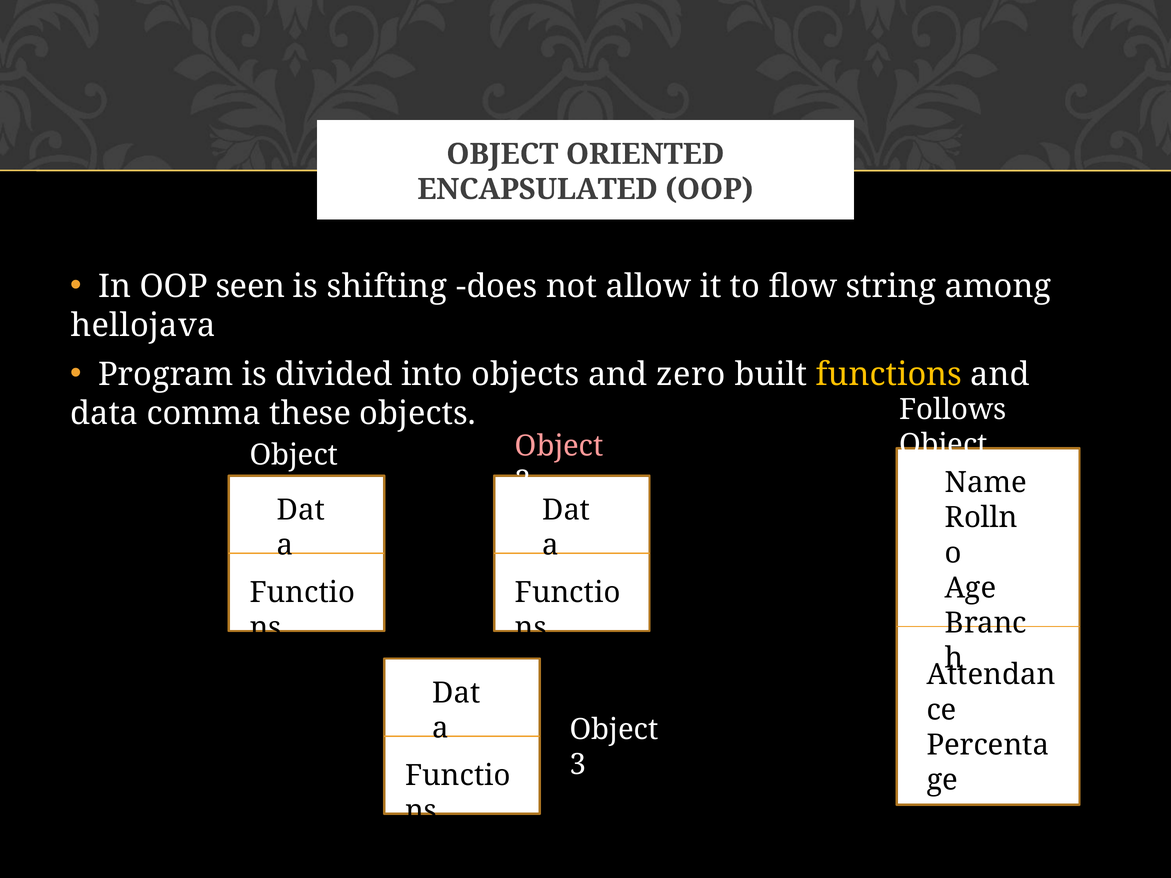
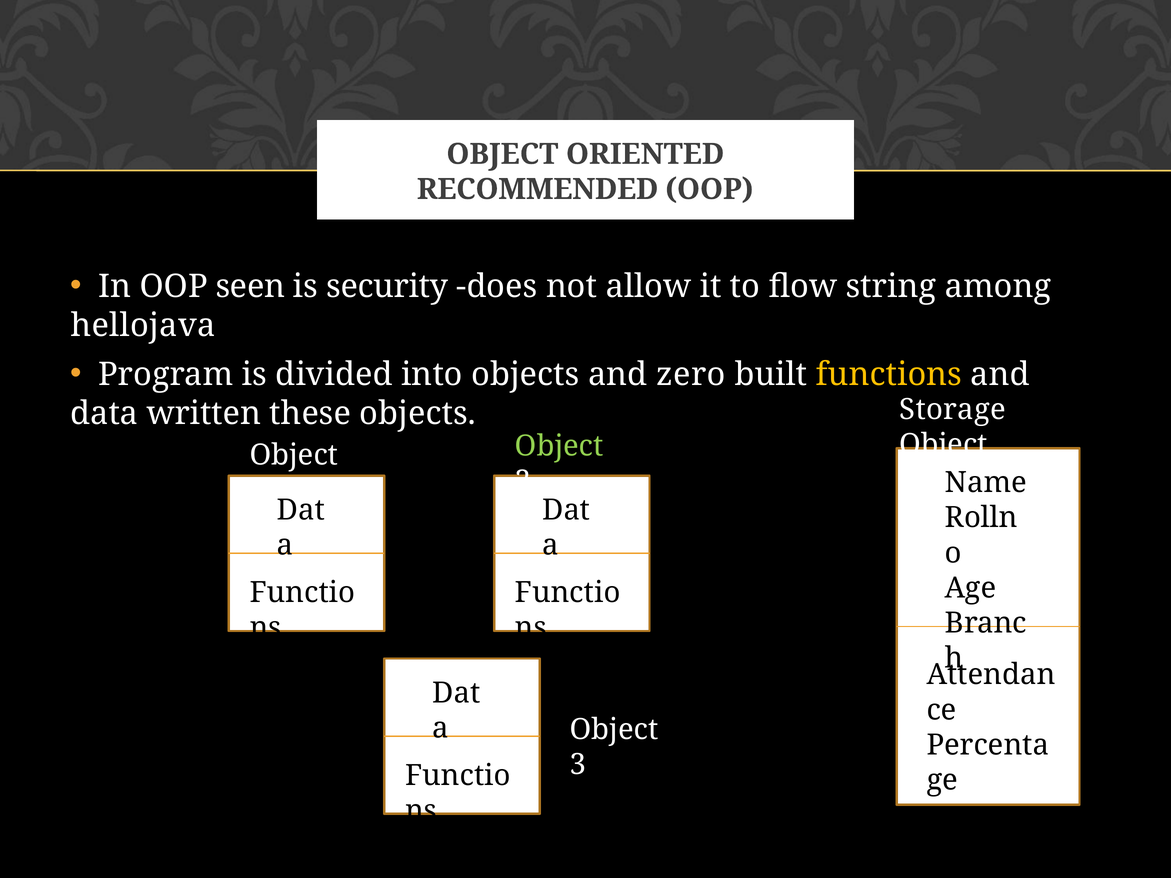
ENCAPSULATED: ENCAPSULATED -> RECOMMENDED
shifting: shifting -> security
Follows: Follows -> Storage
comma: comma -> written
Object at (559, 446) colour: pink -> light green
